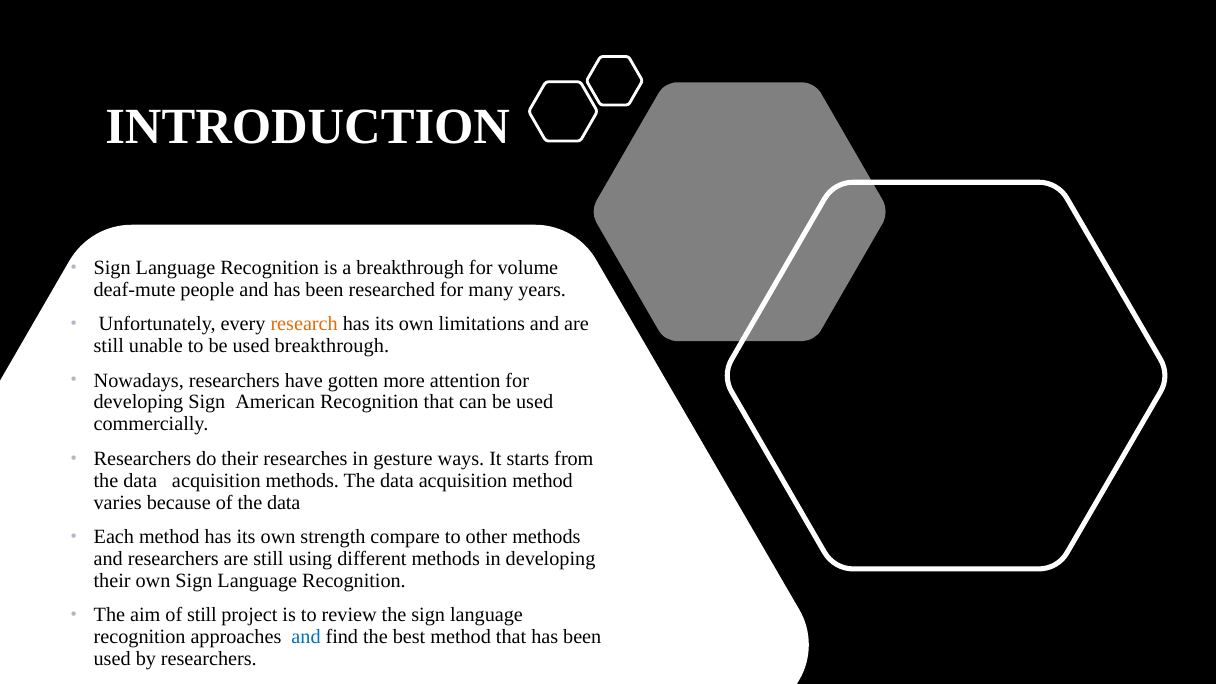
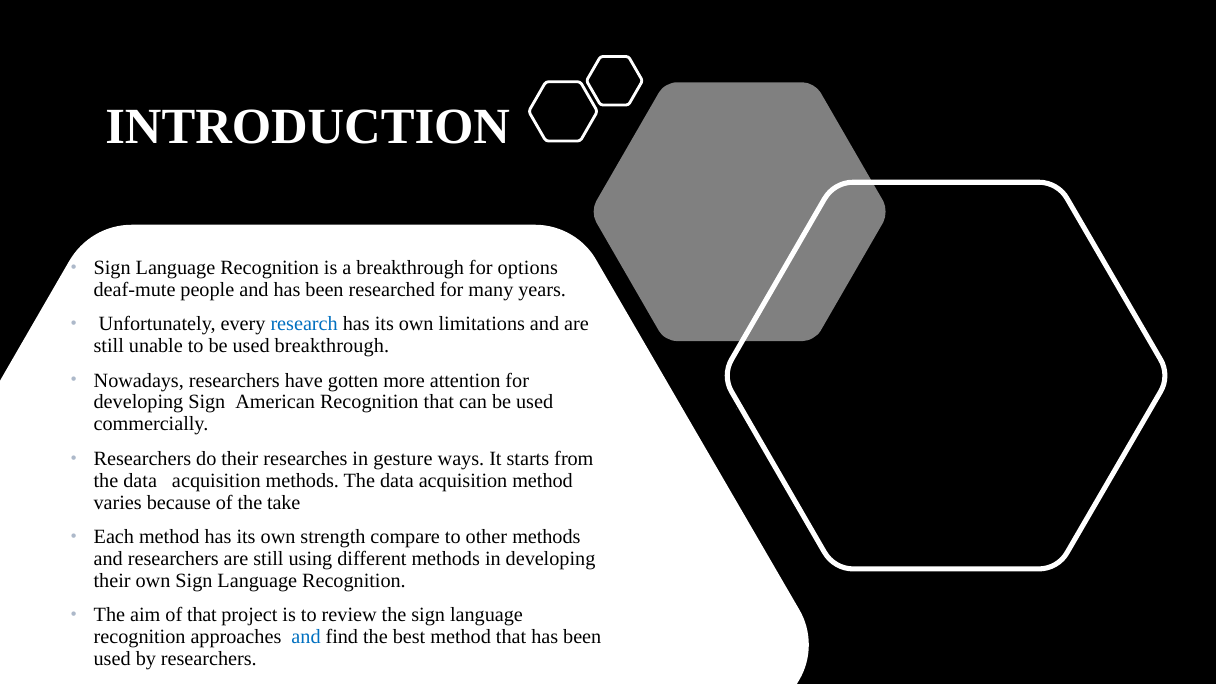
volume: volume -> options
research colour: orange -> blue
of the data: data -> take
of still: still -> that
